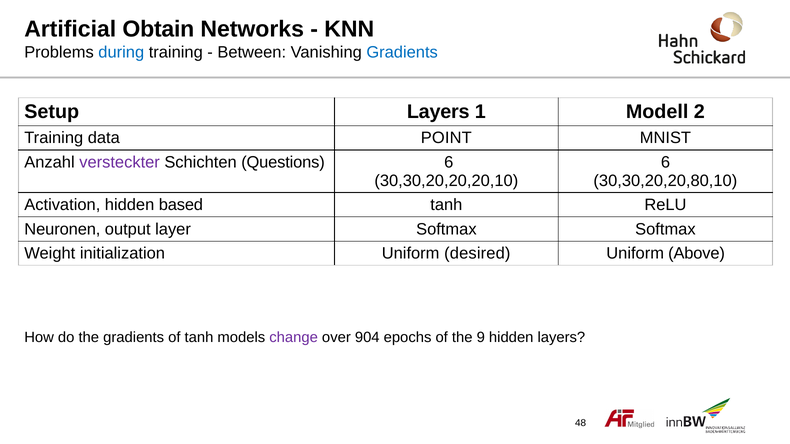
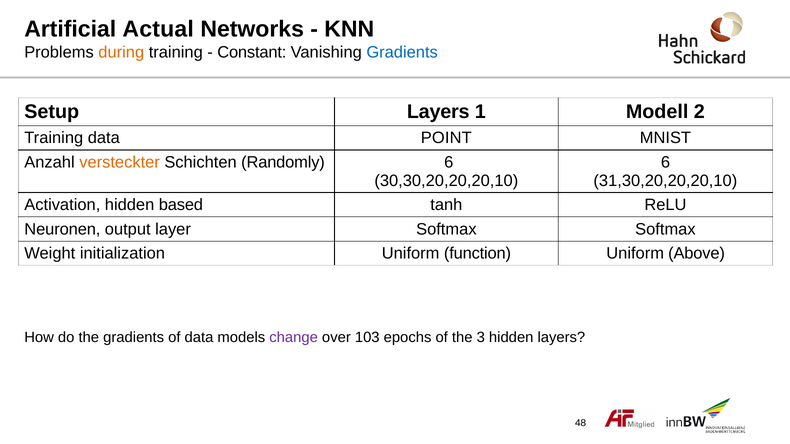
Obtain: Obtain -> Actual
during colour: blue -> orange
Between: Between -> Constant
versteckter colour: purple -> orange
Questions: Questions -> Randomly
30,30,20,20,80,10: 30,30,20,20,80,10 -> 31,30,20,20,20,10
desired: desired -> function
of tanh: tanh -> data
904: 904 -> 103
9: 9 -> 3
